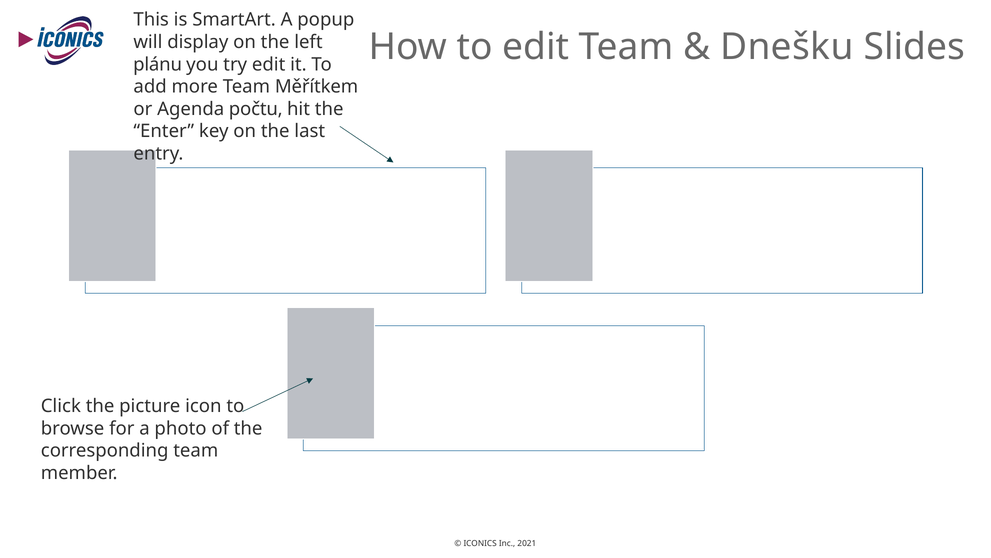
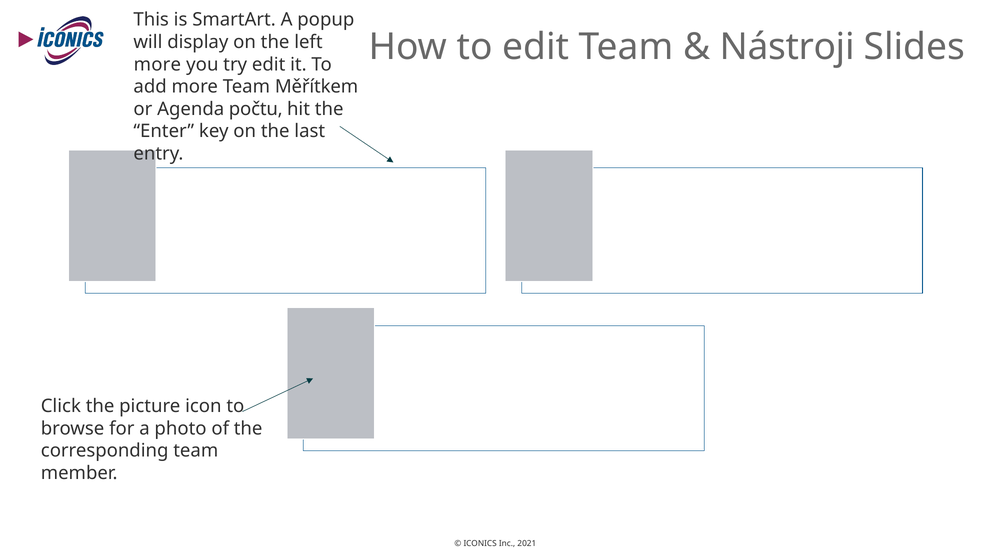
Dnešku: Dnešku -> Nástroji
plánu at (158, 64): plánu -> more
